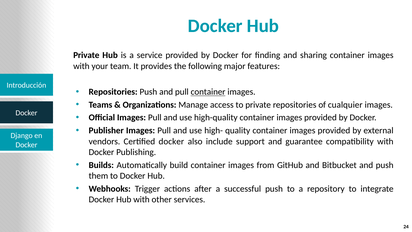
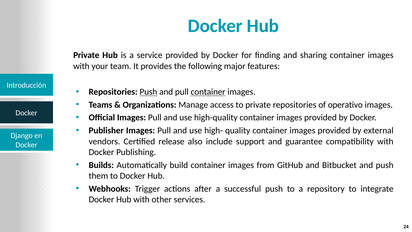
Push at (148, 92) underline: none -> present
cualquier: cualquier -> operativo
Certified docker: docker -> release
